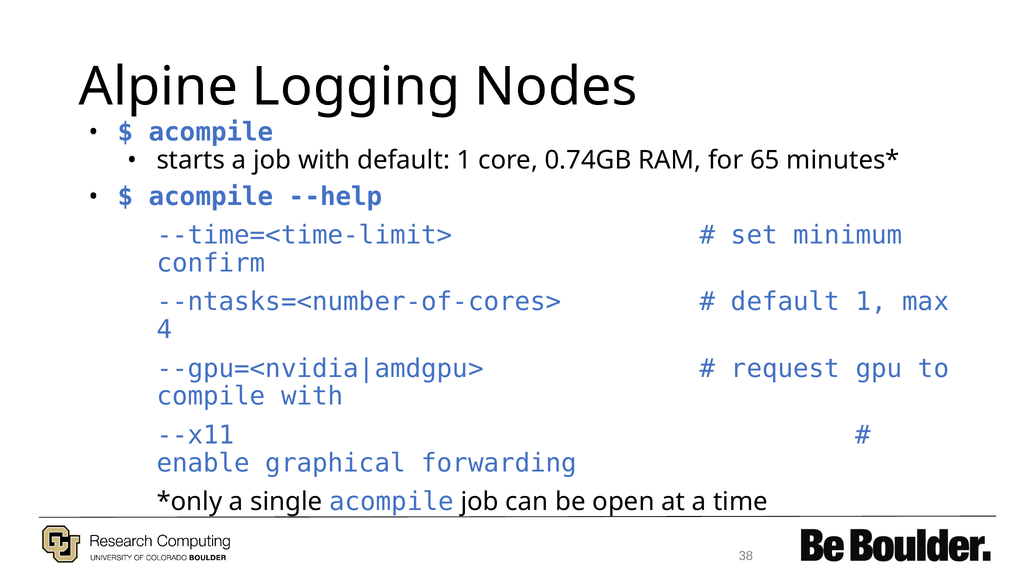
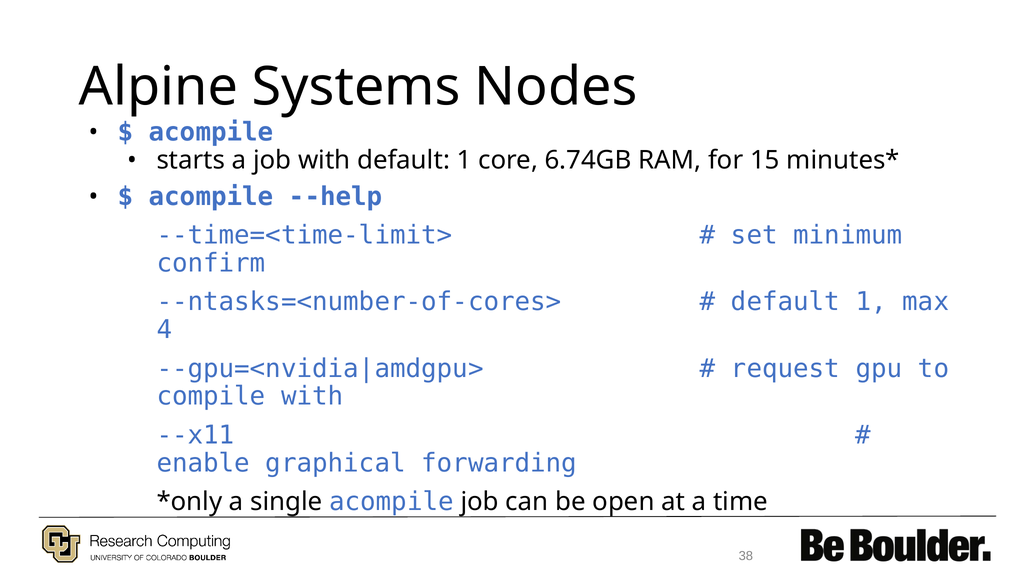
Logging: Logging -> Systems
0.74GB: 0.74GB -> 6.74GB
65: 65 -> 15
